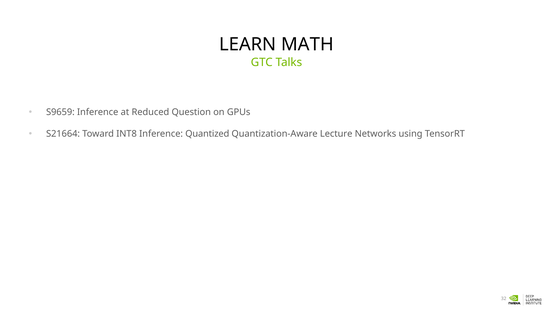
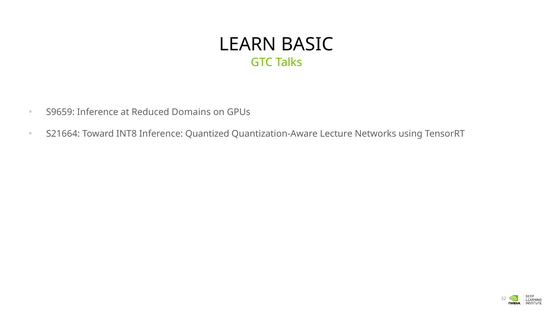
MATH: MATH -> BASIC
Question: Question -> Domains
